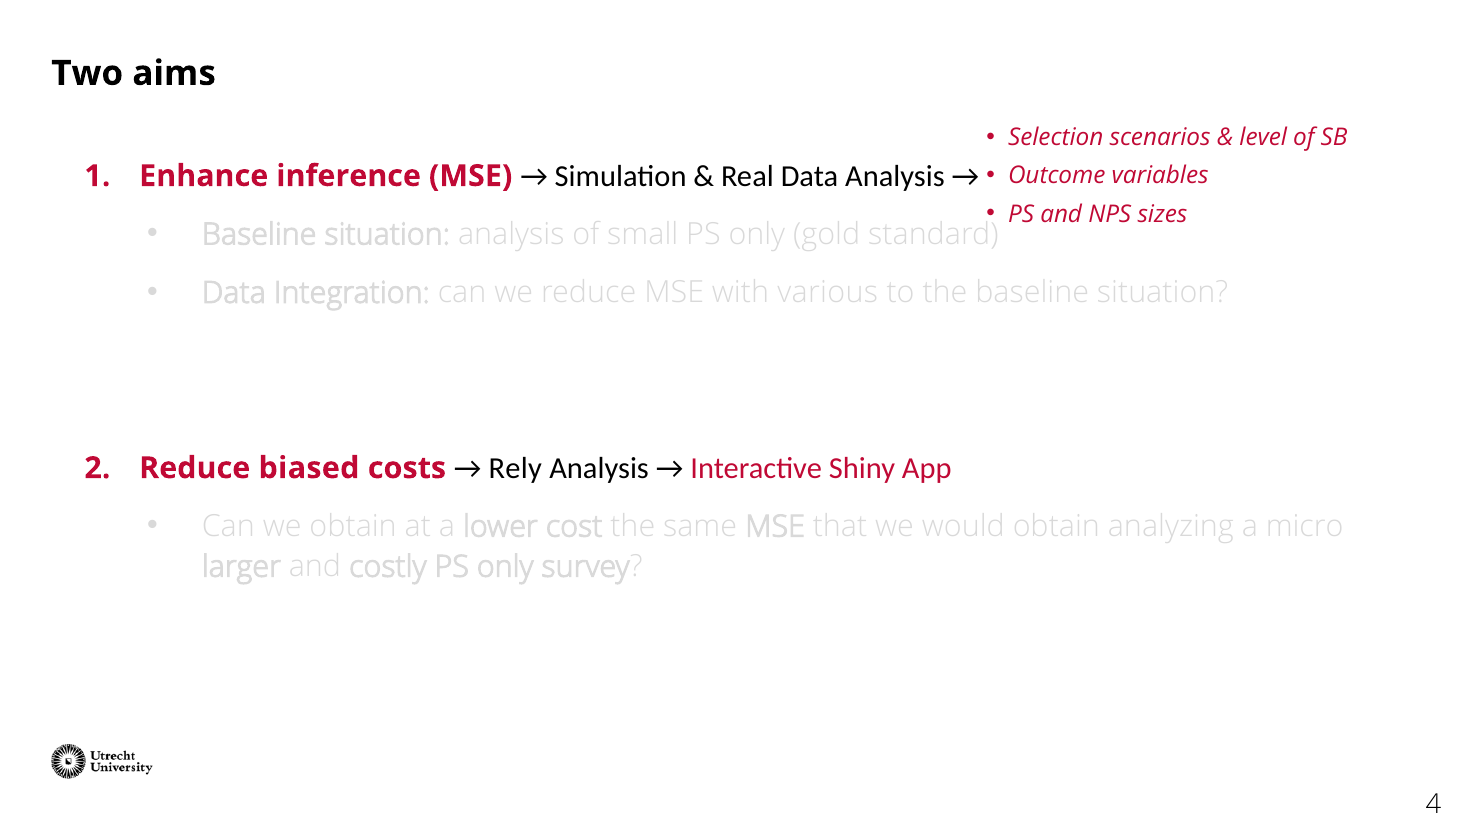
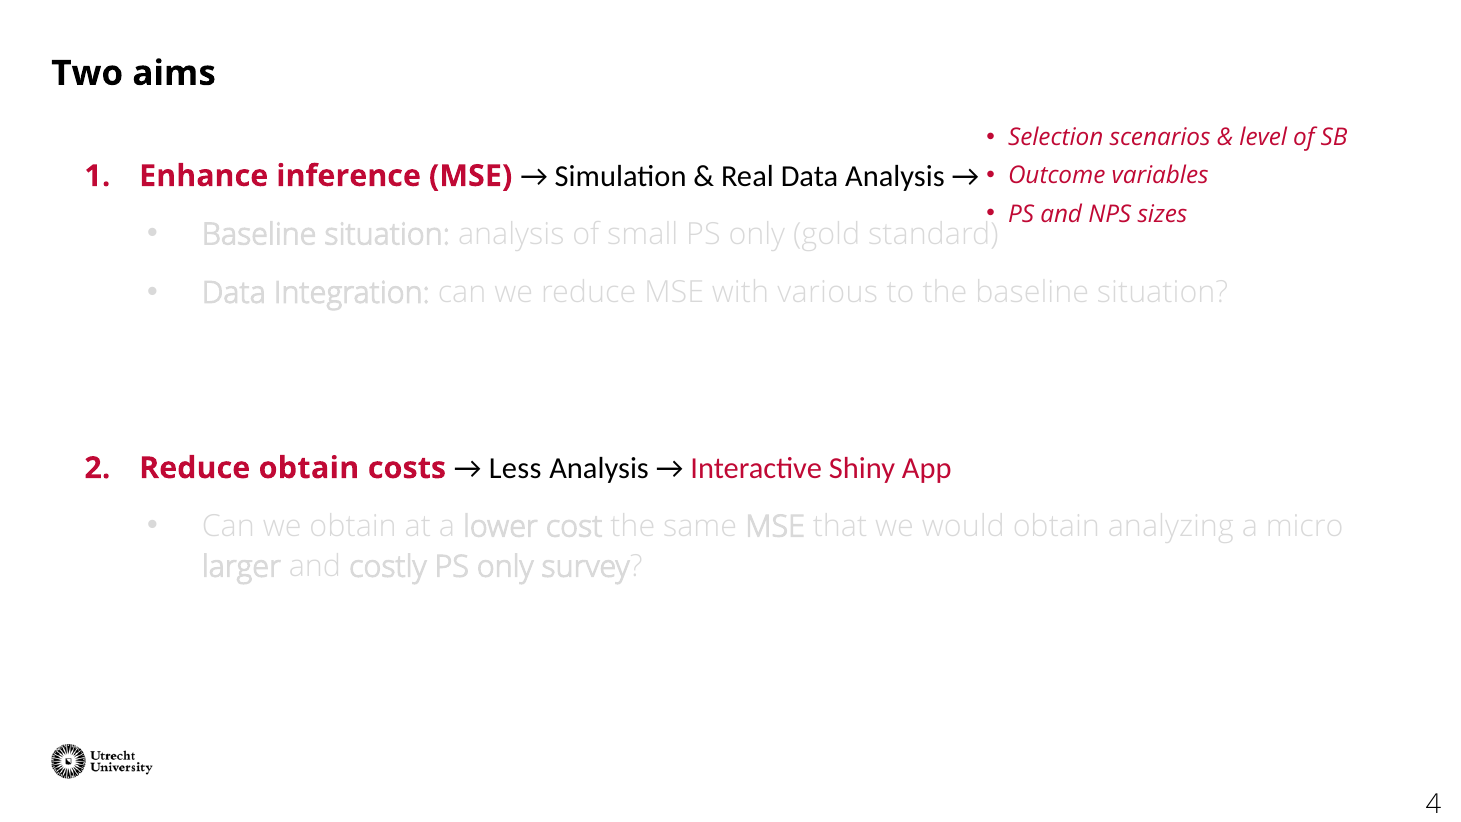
Reduce biased: biased -> obtain
Rely: Rely -> Less
